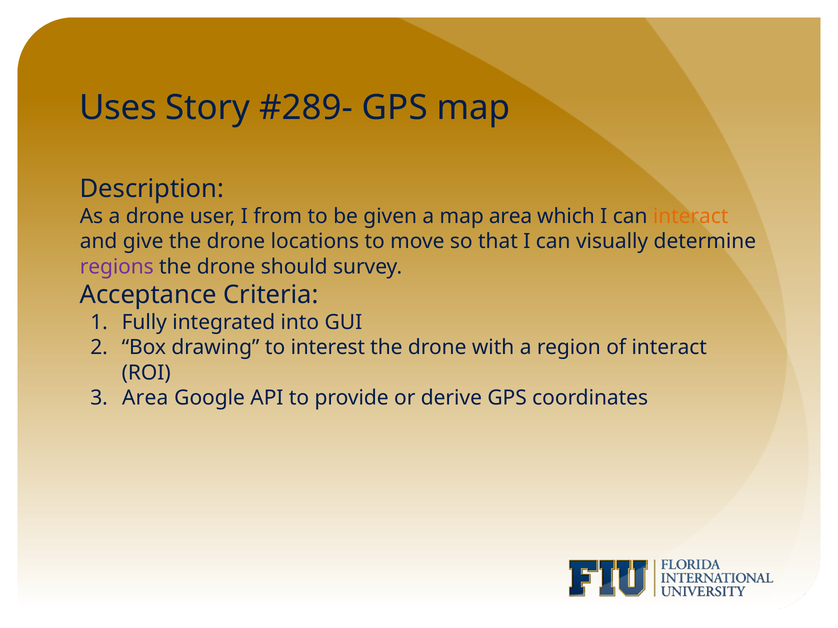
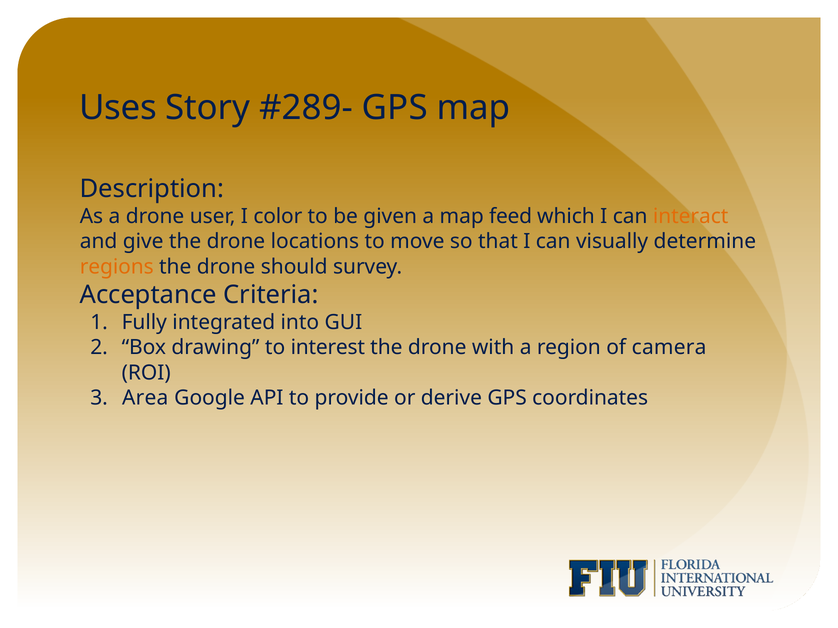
from: from -> color
map area: area -> feed
regions colour: purple -> orange
of interact: interact -> camera
